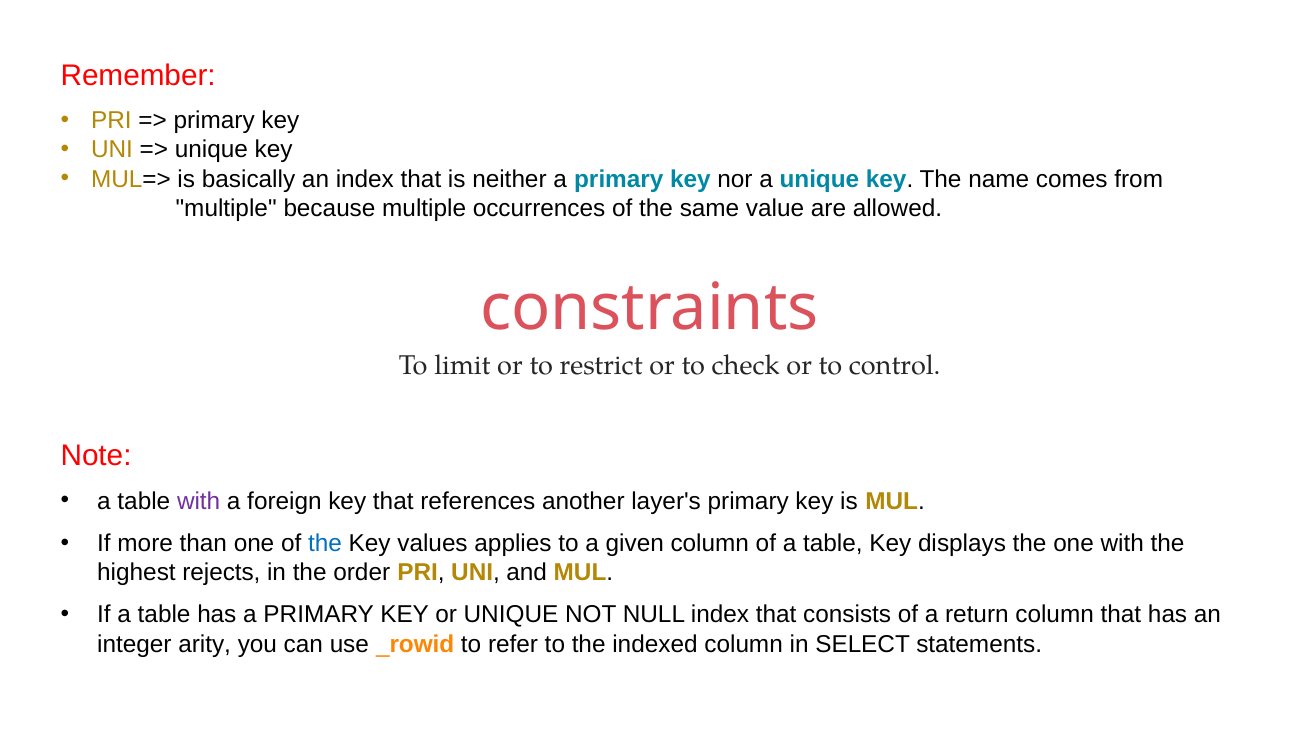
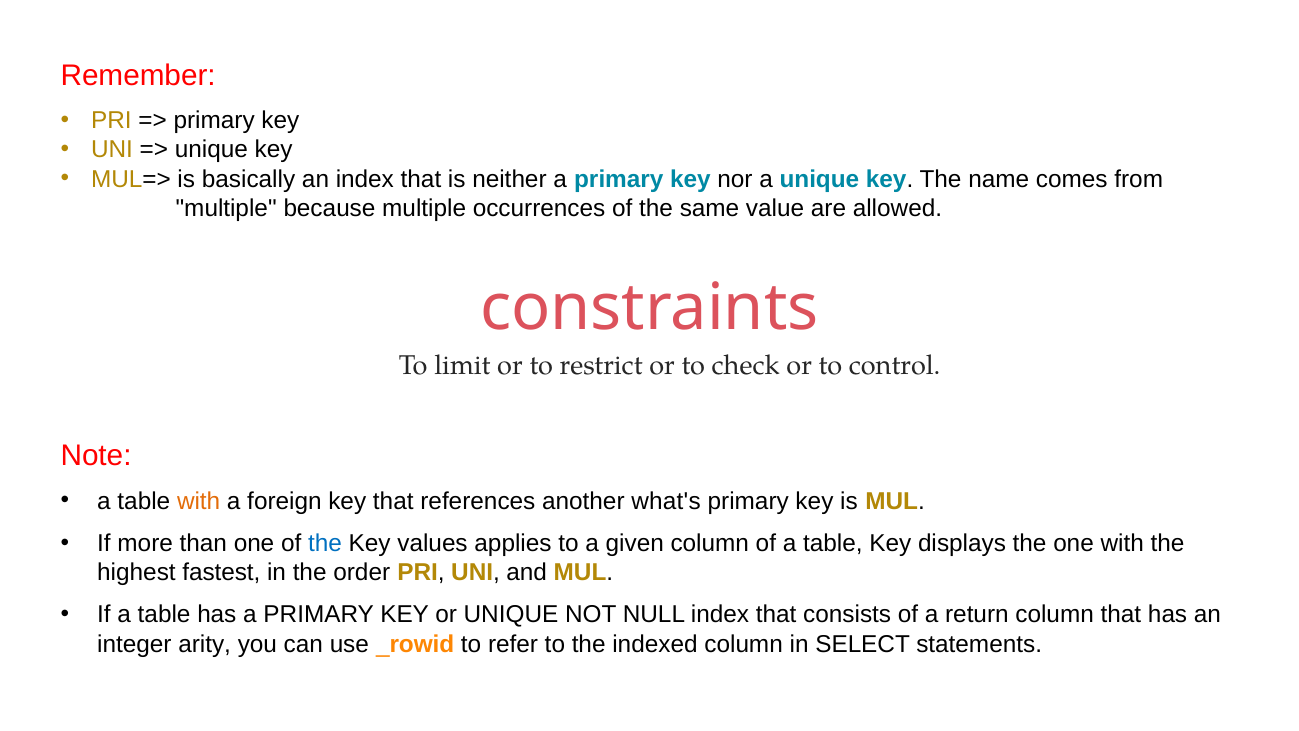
with at (199, 501) colour: purple -> orange
layer's: layer's -> what's
rejects: rejects -> fastest
